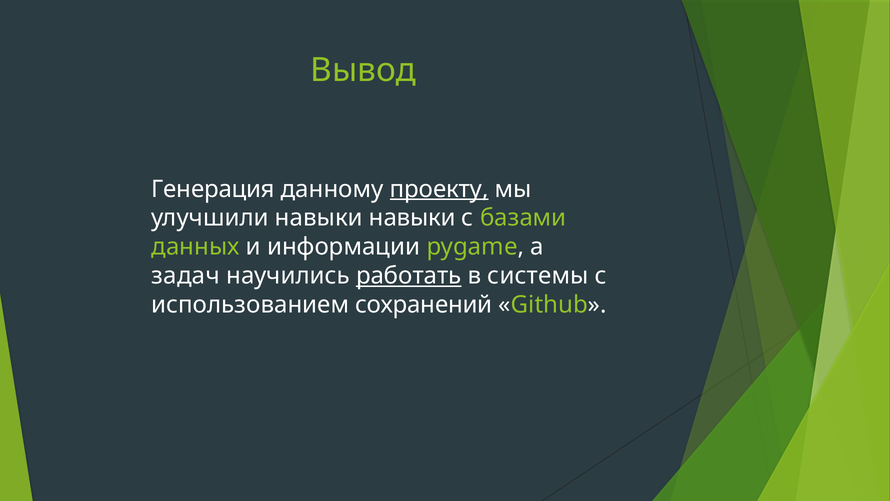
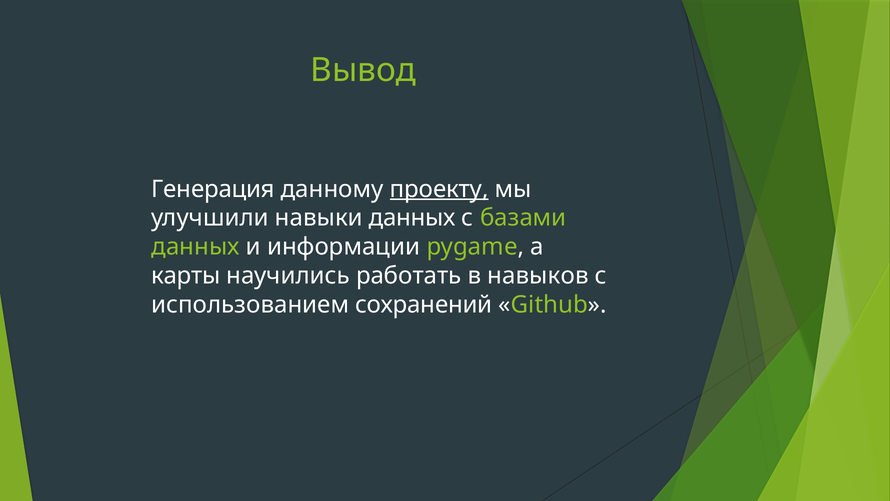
навыки навыки: навыки -> данных
задач: задач -> карты
работать underline: present -> none
системы: системы -> навыков
